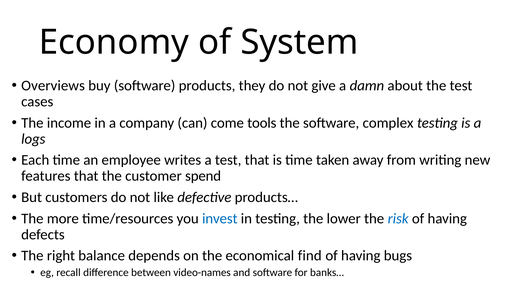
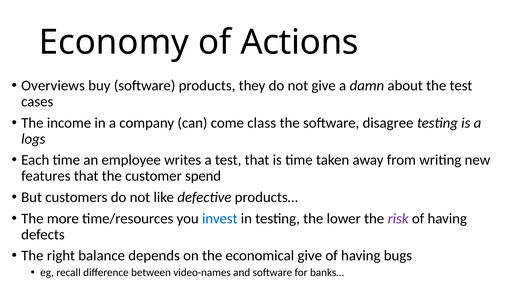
System: System -> Actions
tools: tools -> class
complex: complex -> disagree
risk colour: blue -> purple
economical find: find -> give
